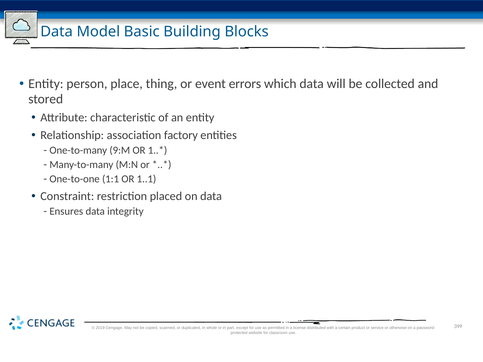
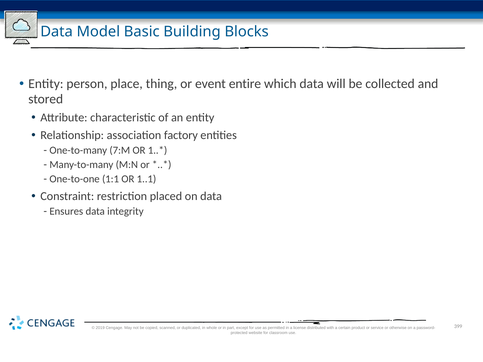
errors: errors -> entire
9:M: 9:M -> 7:M
